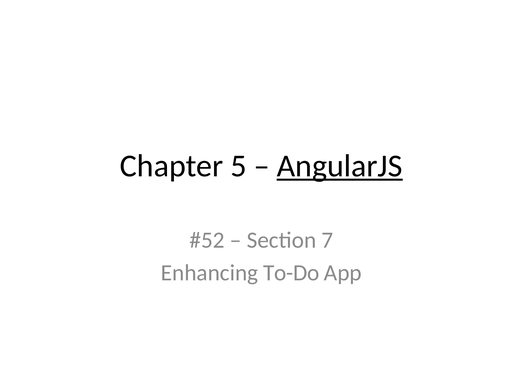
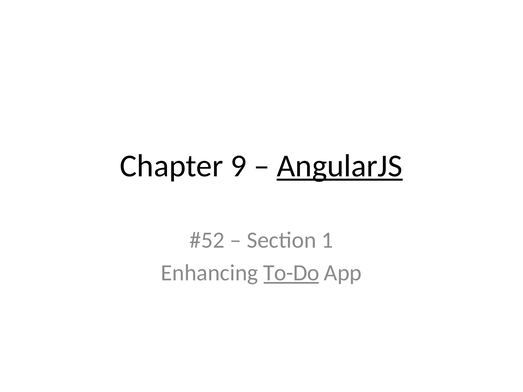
5: 5 -> 9
7: 7 -> 1
To-Do underline: none -> present
